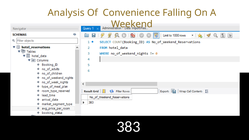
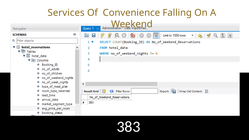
Analysis: Analysis -> Services
